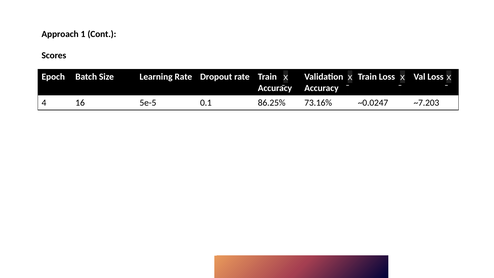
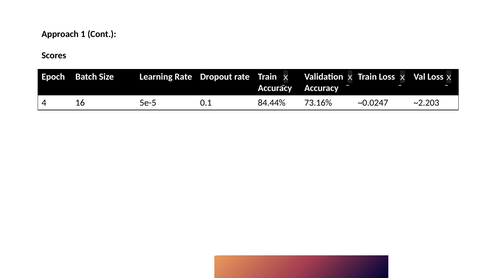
86.25%: 86.25% -> 84.44%
~7.203: ~7.203 -> ~2.203
